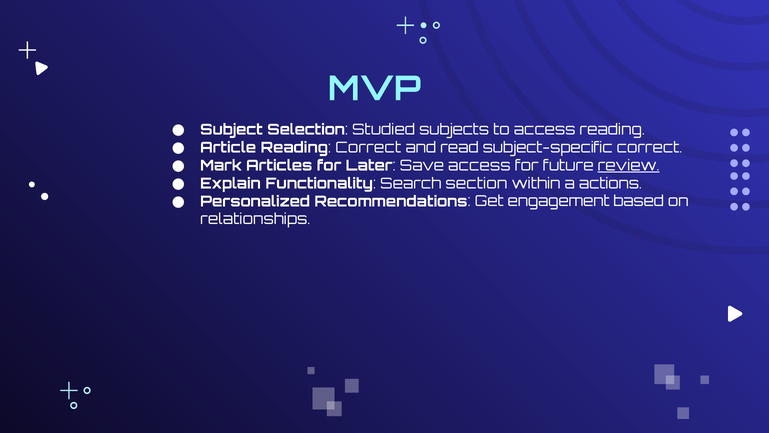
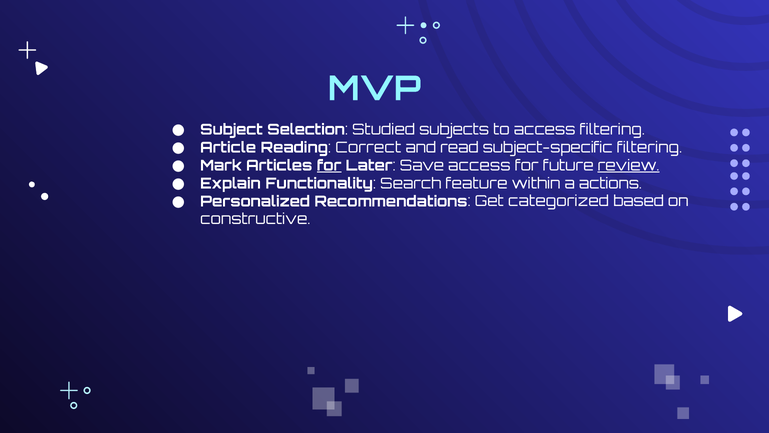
access reading: reading -> filtering
subject-specific correct: correct -> filtering
for at (329, 165) underline: none -> present
section: section -> feature
engagement: engagement -> categorized
relationships: relationships -> constructive
